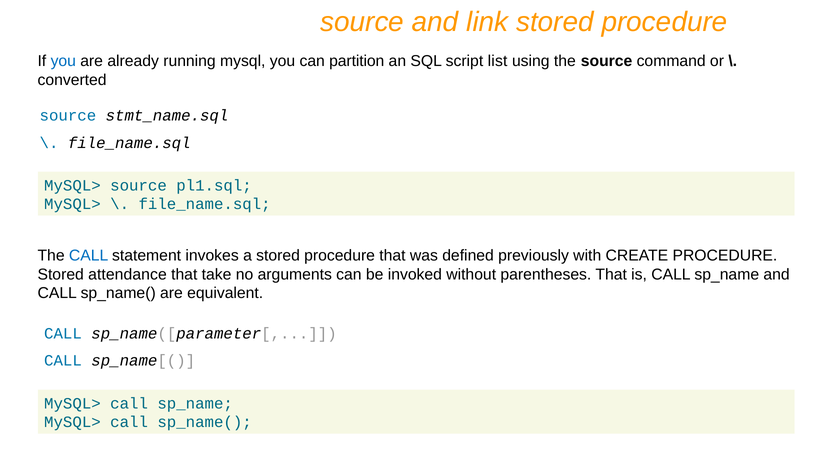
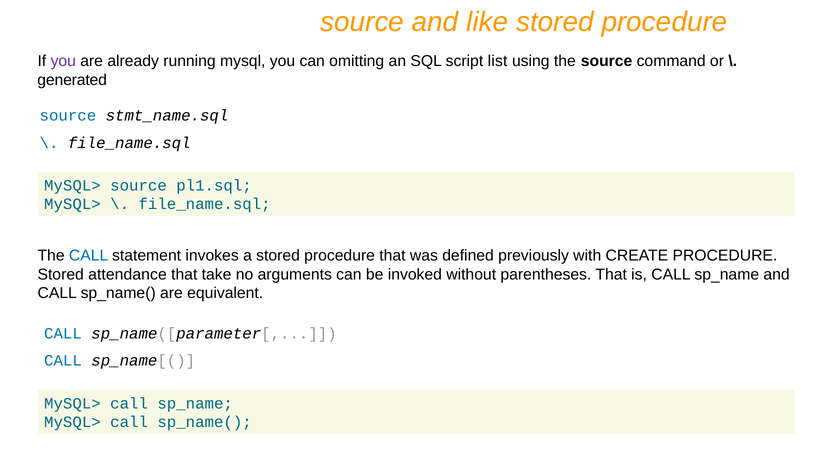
link: link -> like
you at (63, 61) colour: blue -> purple
partition: partition -> omitting
converted: converted -> generated
